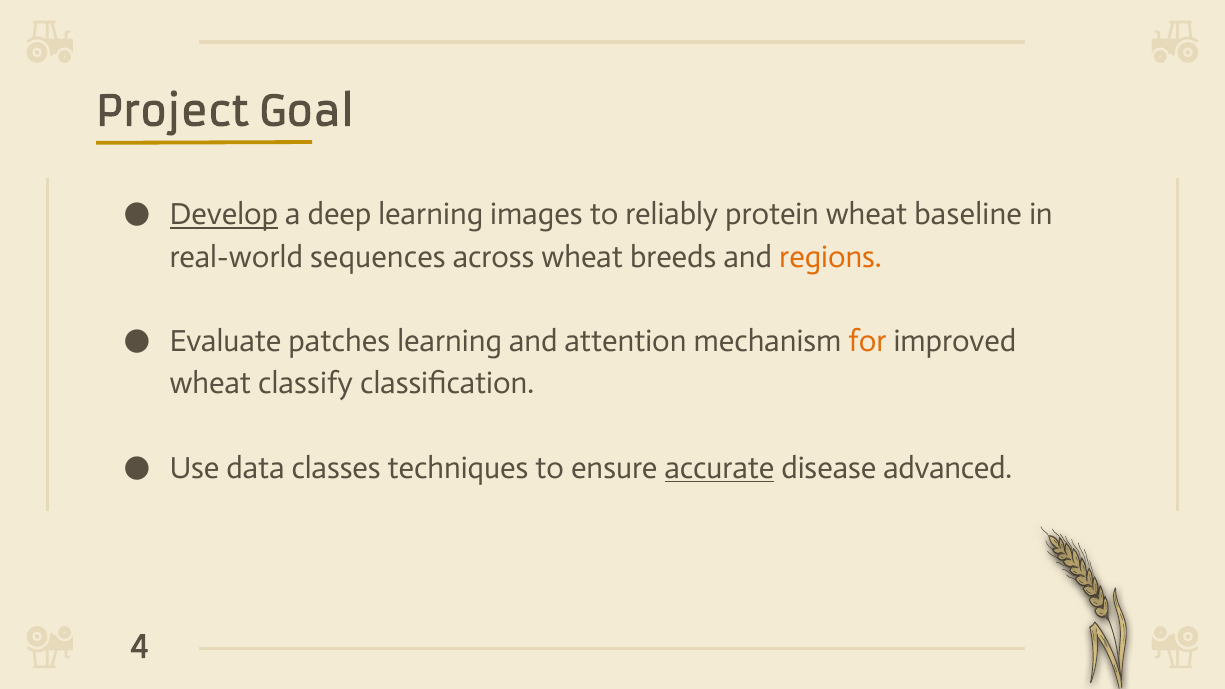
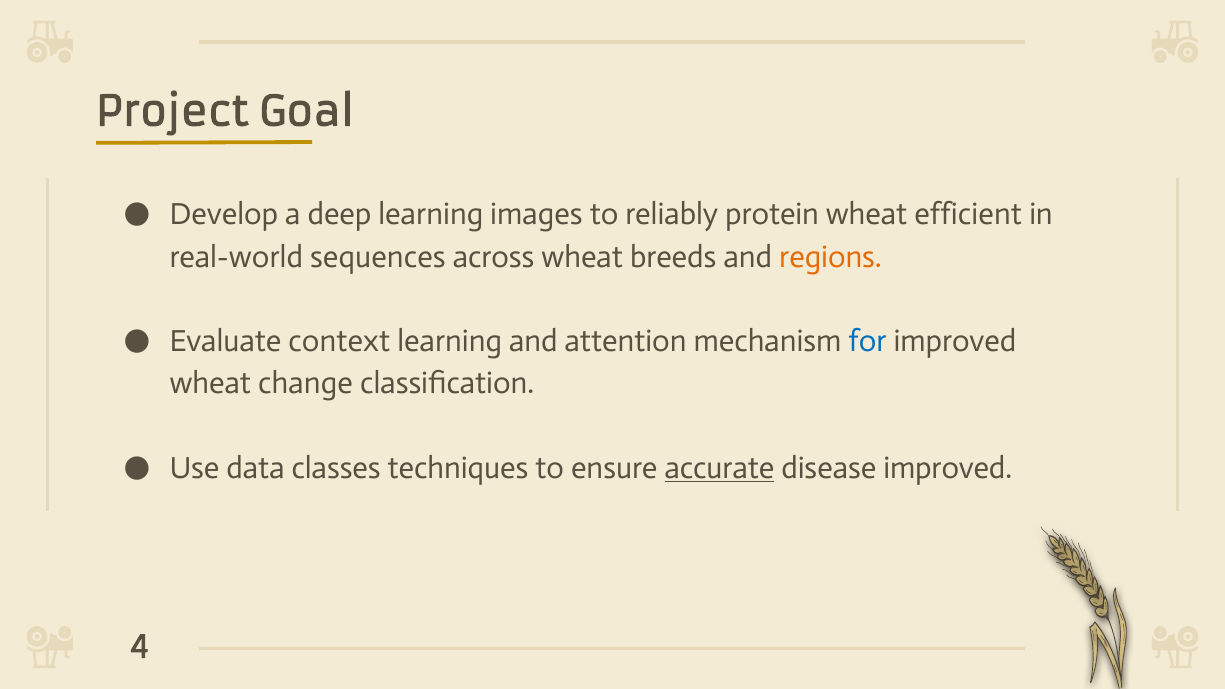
Develop underline: present -> none
baseline: baseline -> efficient
patches: patches -> context
for colour: orange -> blue
classify: classify -> change
disease advanced: advanced -> improved
